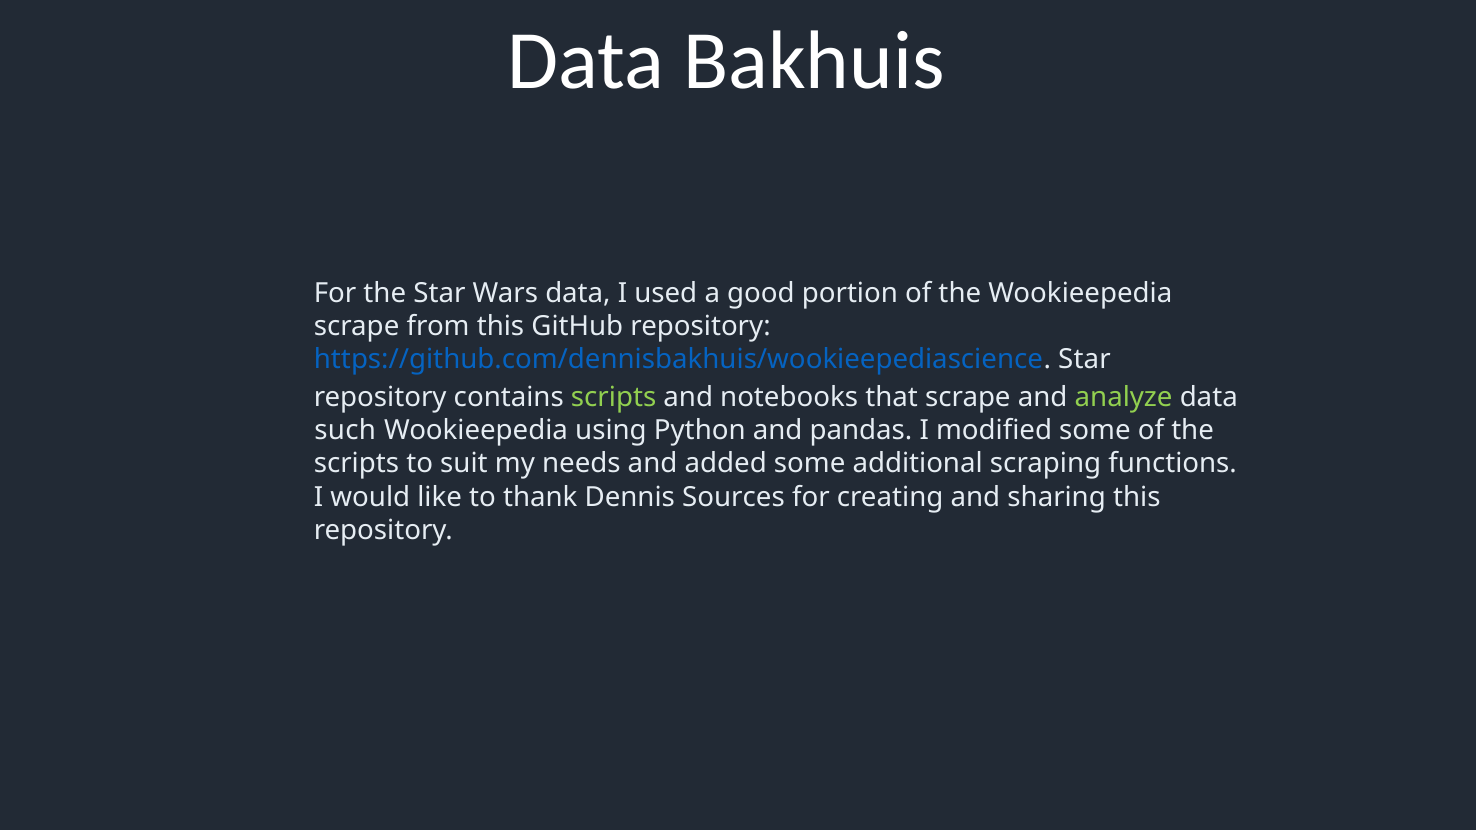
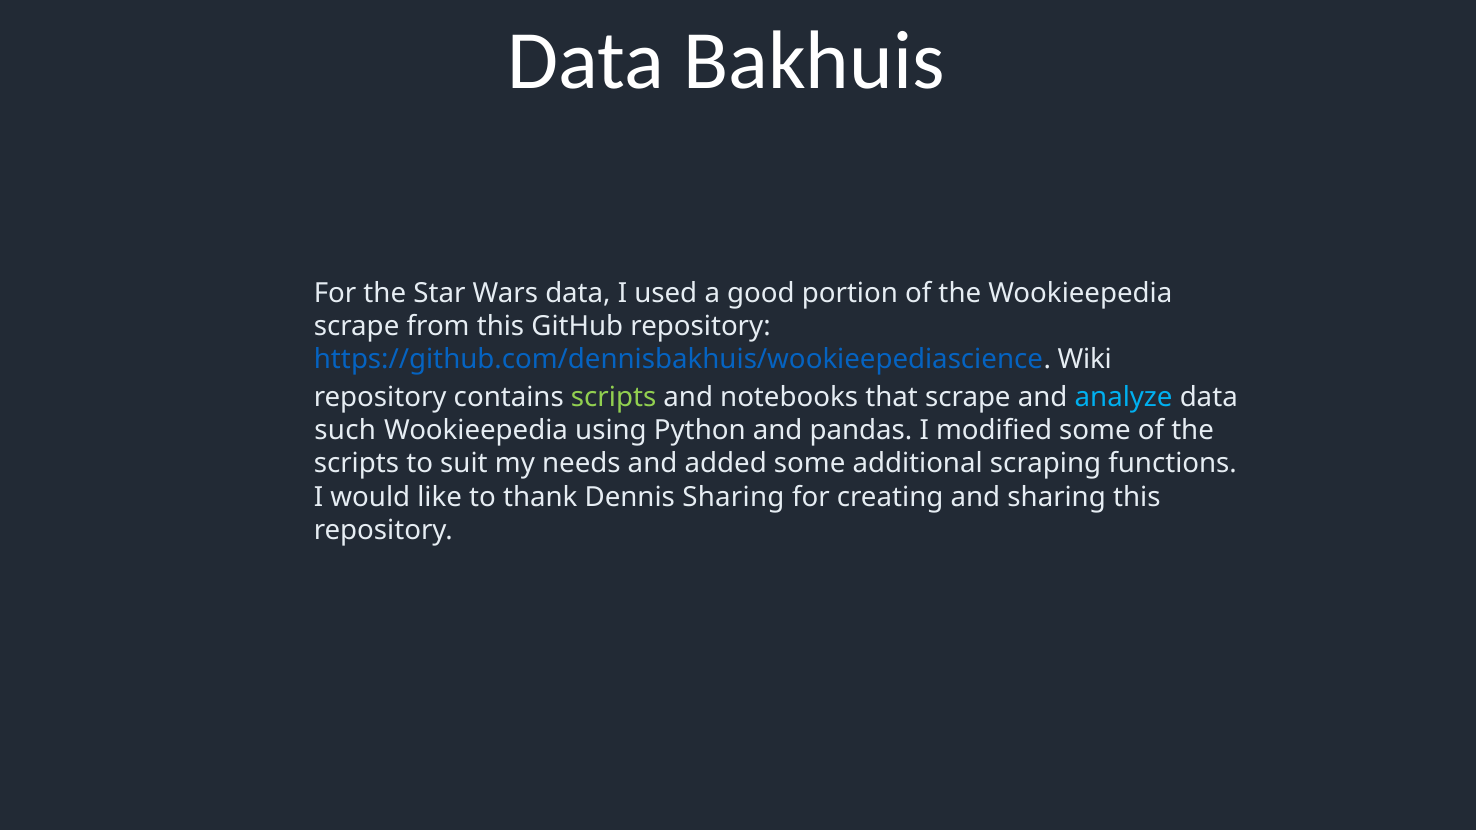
https://github.com/dennisbakhuis/wookieepediascience Star: Star -> Wiki
analyze colour: light green -> light blue
Dennis Sources: Sources -> Sharing
